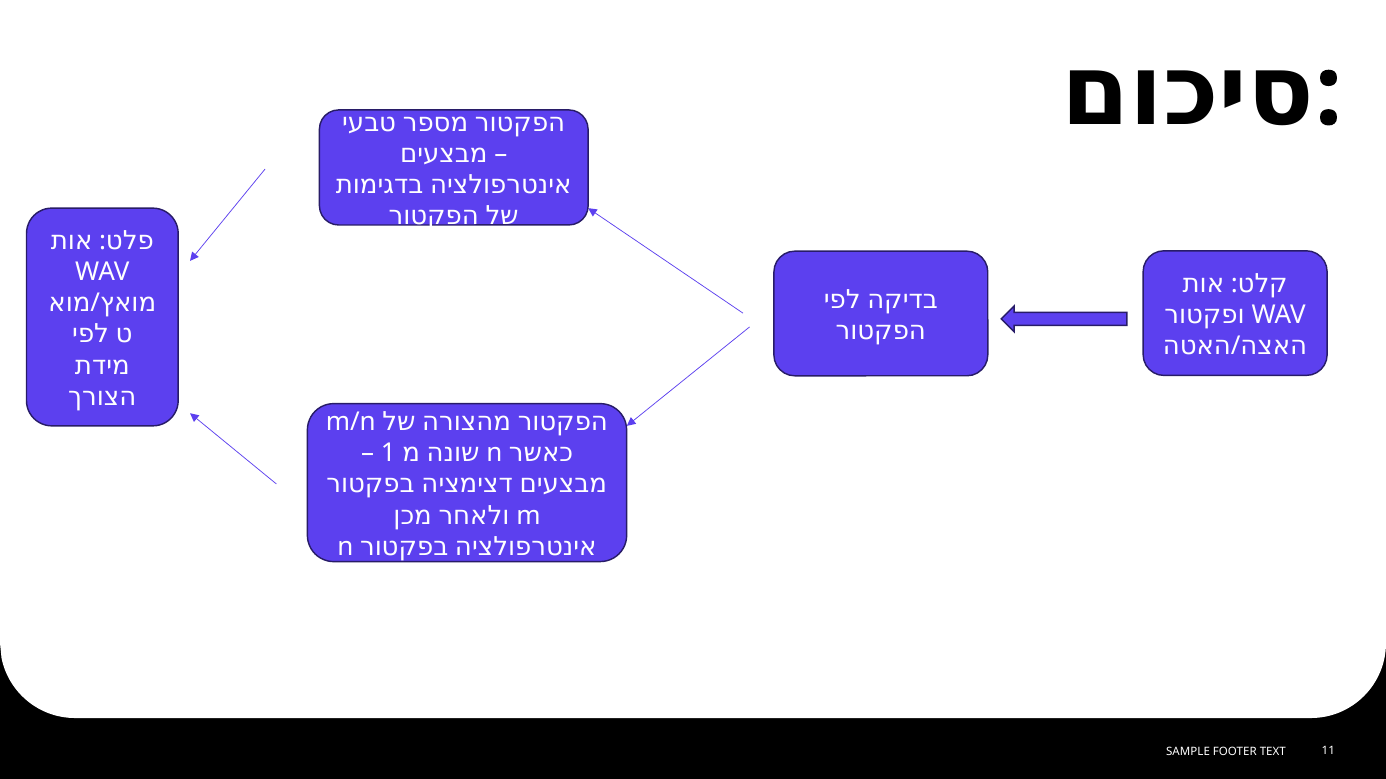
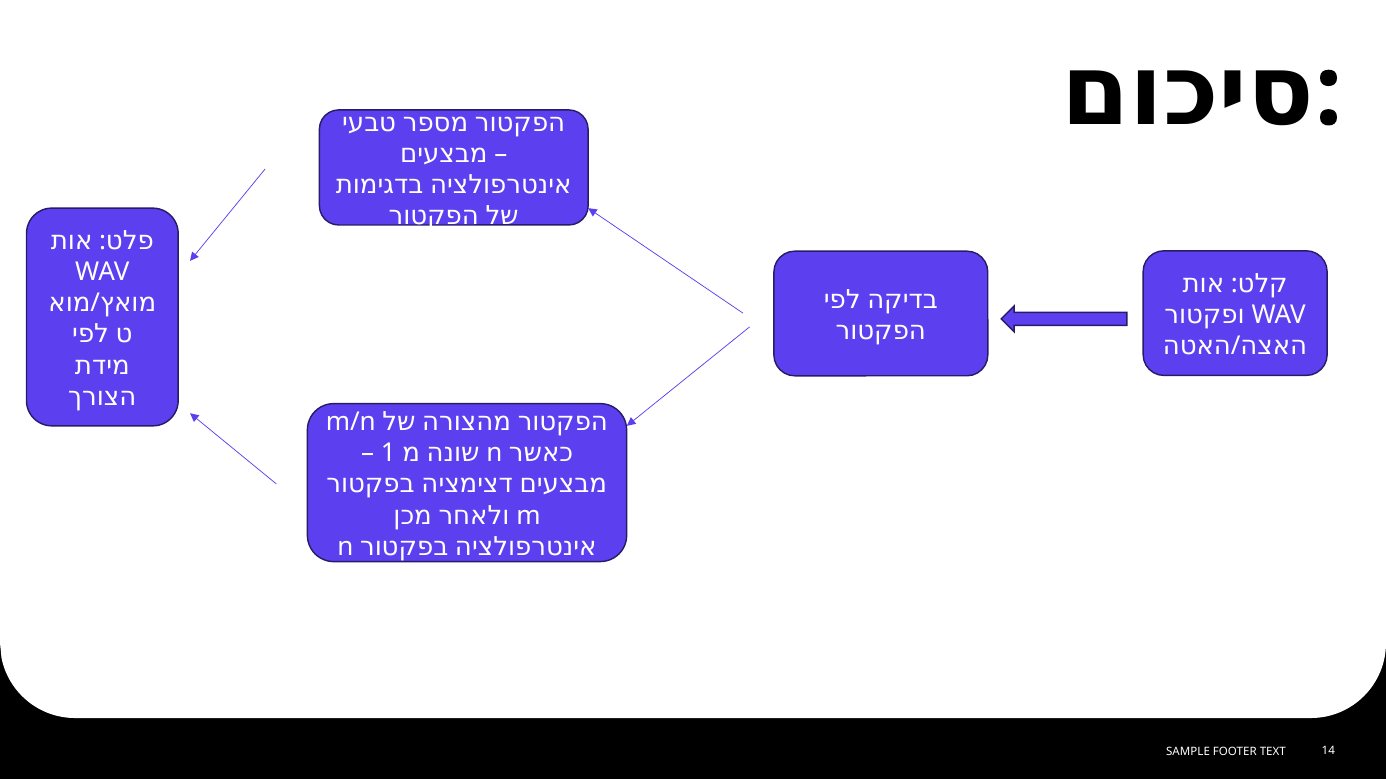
11: 11 -> 14
